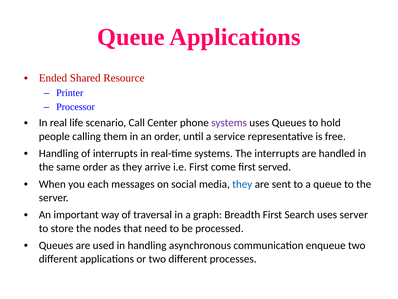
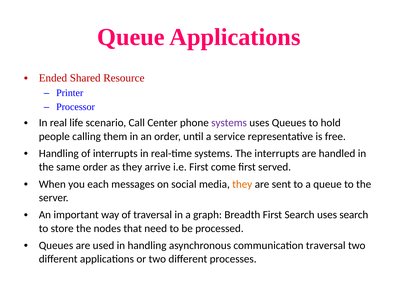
they at (242, 184) colour: blue -> orange
uses server: server -> search
communication enqueue: enqueue -> traversal
